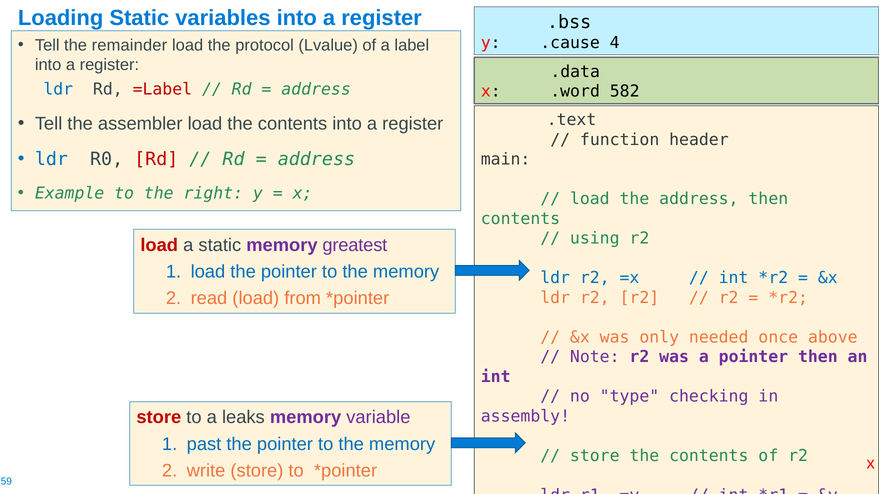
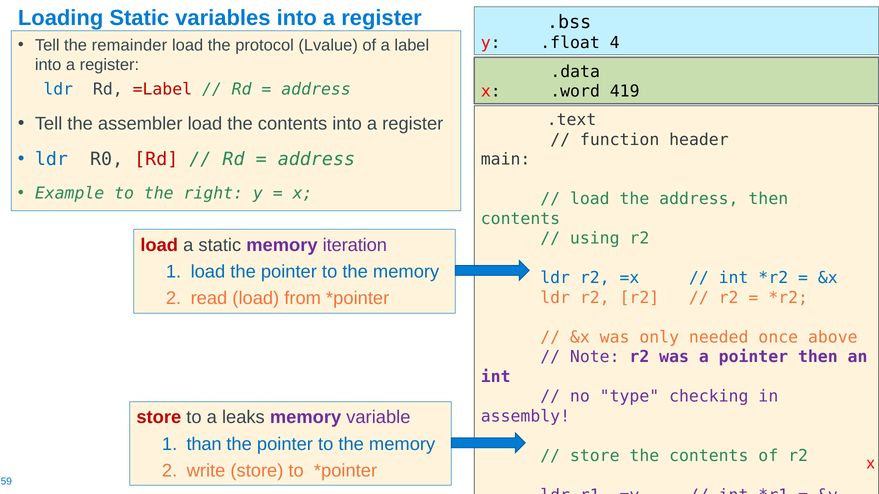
.cause: .cause -> .float
582: 582 -> 419
greatest: greatest -> iteration
past: past -> than
